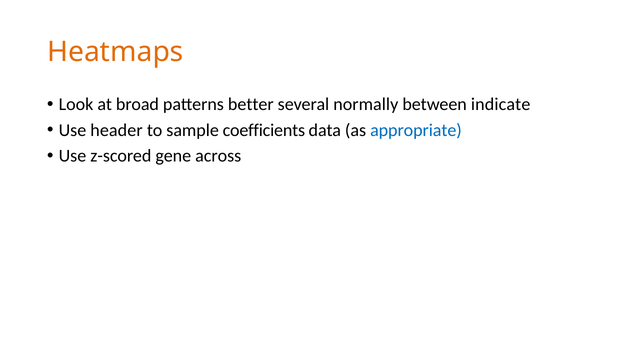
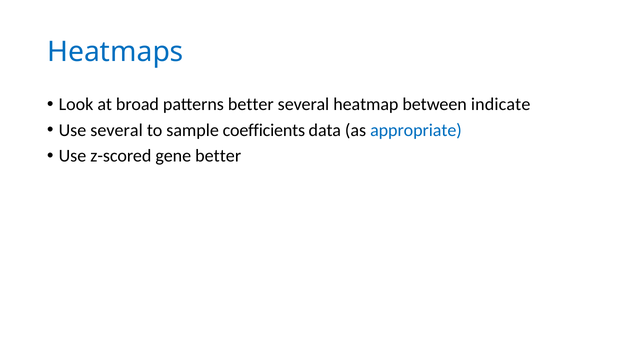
Heatmaps colour: orange -> blue
normally: normally -> heatmap
Use header: header -> several
gene across: across -> better
